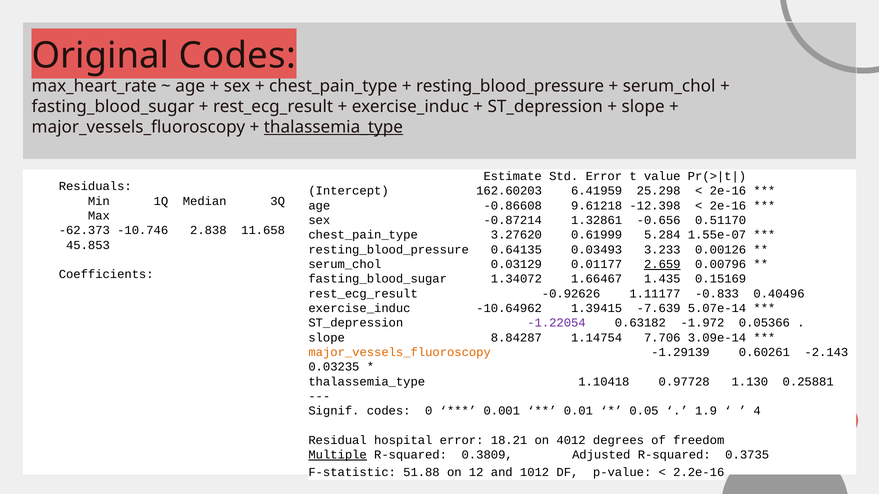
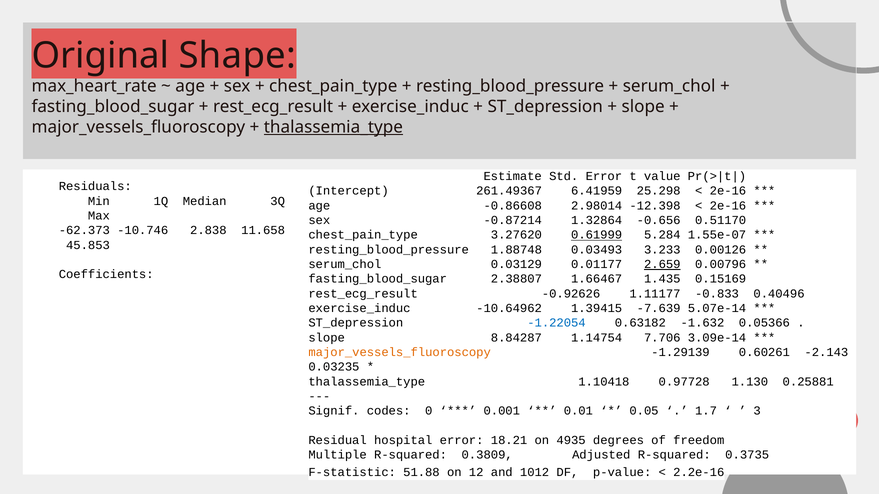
Original Codes: Codes -> Shape
162.60203: 162.60203 -> 261.49367
9.61218: 9.61218 -> 2.98014
1.32861: 1.32861 -> 1.32864
0.61999 underline: none -> present
0.64135: 0.64135 -> 1.88748
1.34072: 1.34072 -> 2.38807
-1.22054 colour: purple -> blue
-1.972: -1.972 -> -1.632
1.9: 1.9 -> 1.7
4: 4 -> 3
4012: 4012 -> 4935
Multiple underline: present -> none
